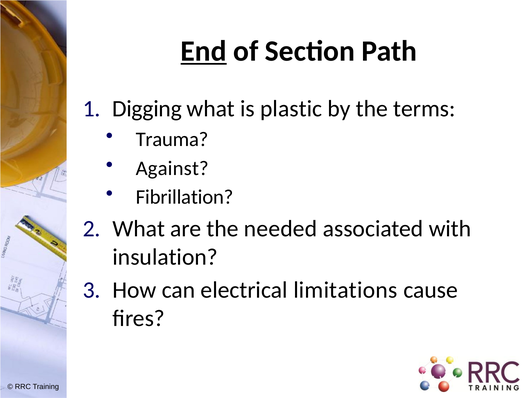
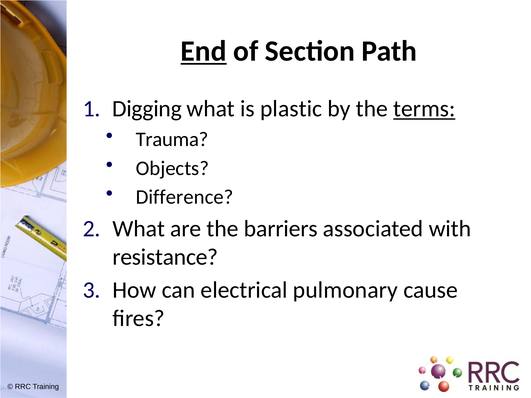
terms underline: none -> present
Against: Against -> Objects
Fibrillation: Fibrillation -> Difference
needed: needed -> barriers
insulation: insulation -> resistance
limitations: limitations -> pulmonary
